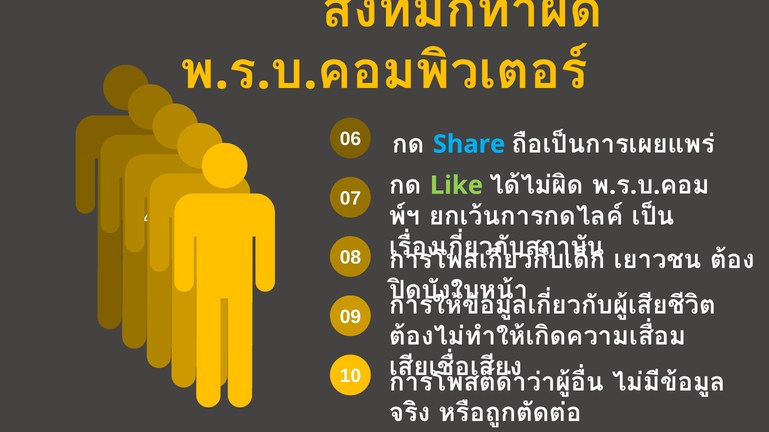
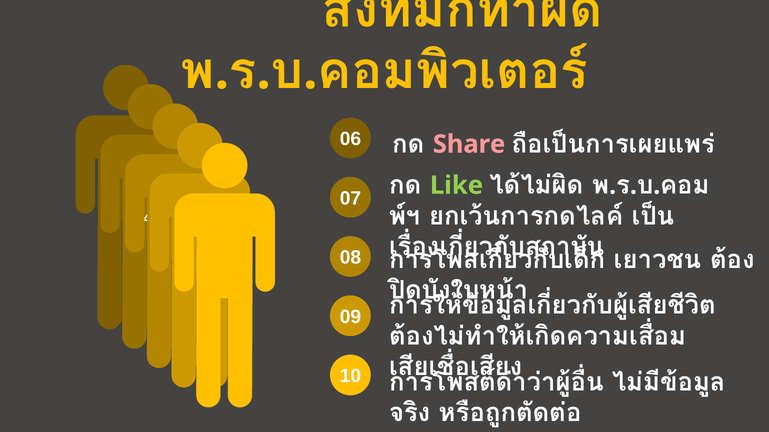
Share colour: light blue -> pink
